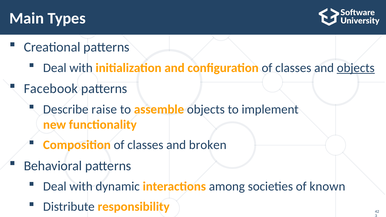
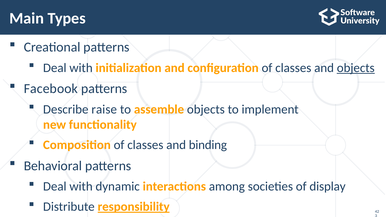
broken: broken -> binding
known: known -> display
responsibility underline: none -> present
